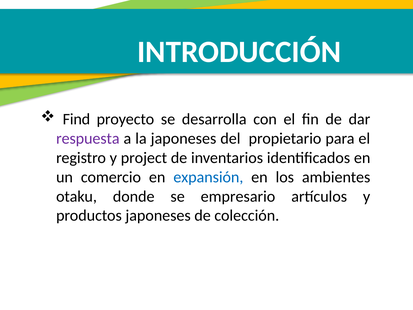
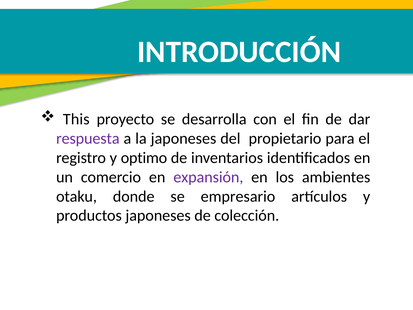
Find: Find -> This
project: project -> optimo
expansión colour: blue -> purple
